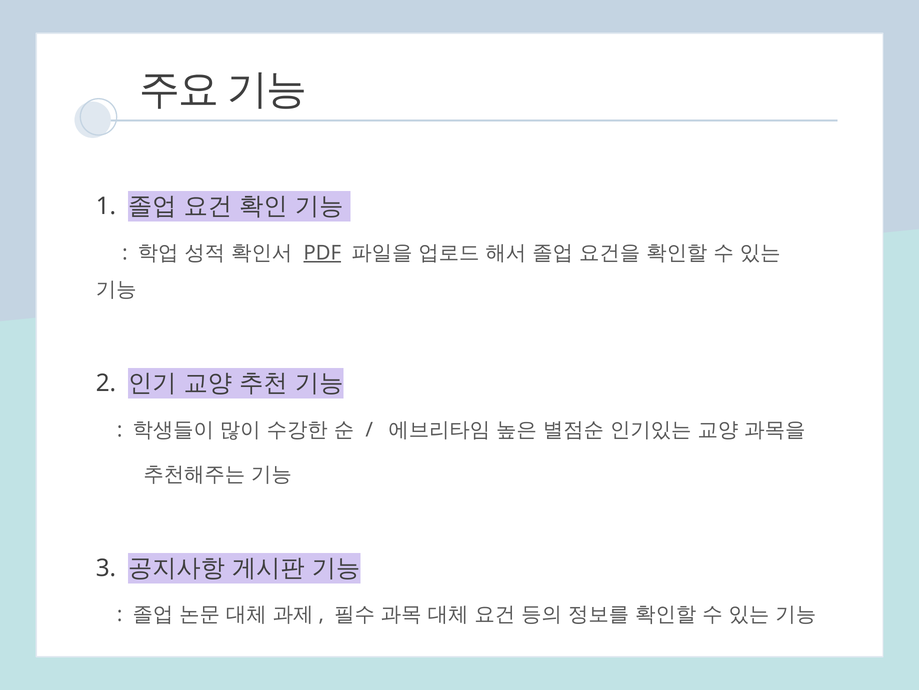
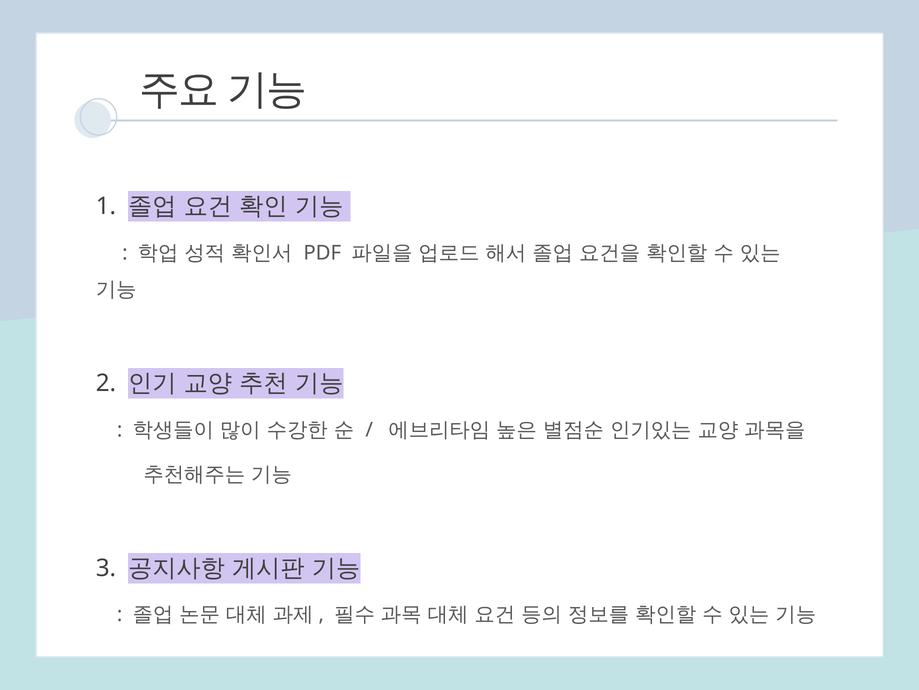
PDF underline: present -> none
